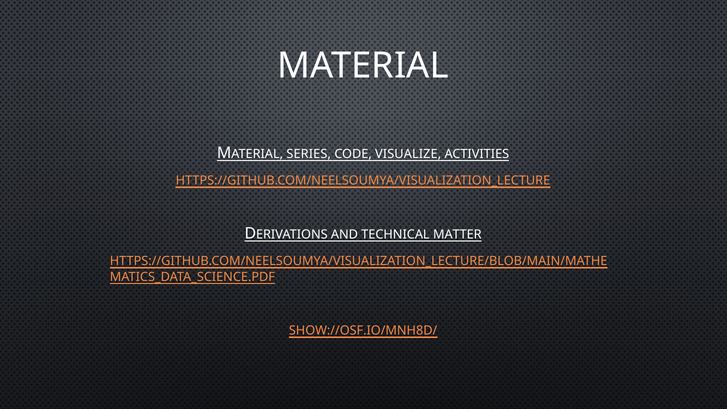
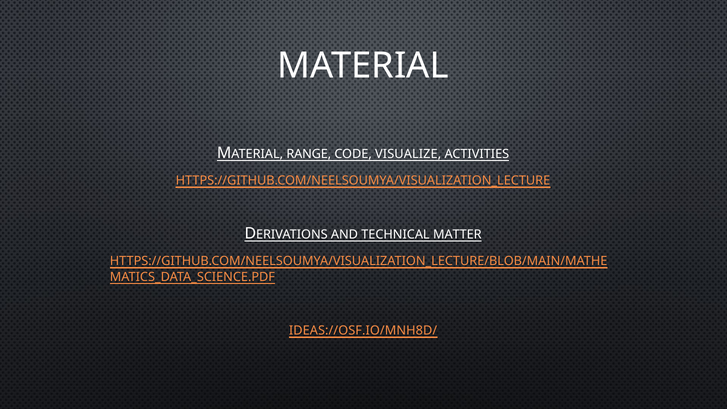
SERIES: SERIES -> RANGE
SHOW://OSF.IO/MNH8D/: SHOW://OSF.IO/MNH8D/ -> IDEAS://OSF.IO/MNH8D/
